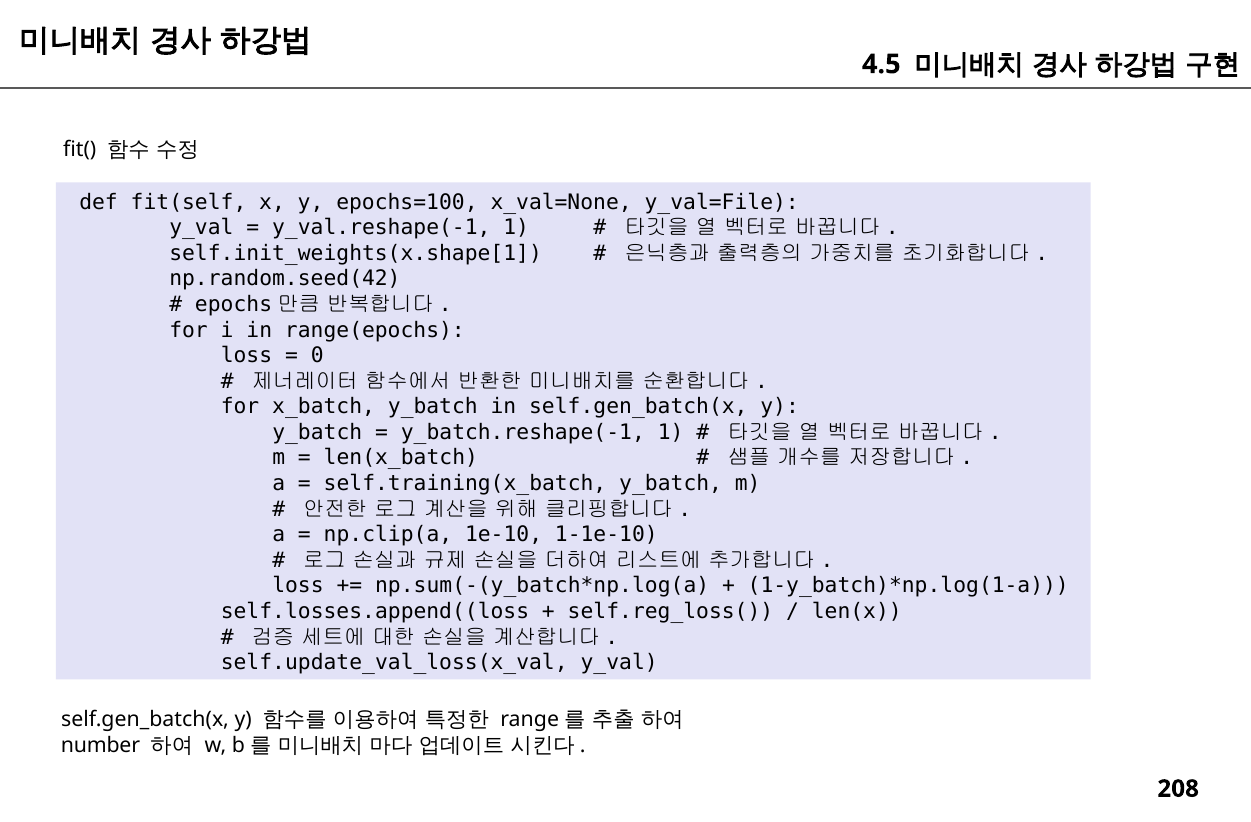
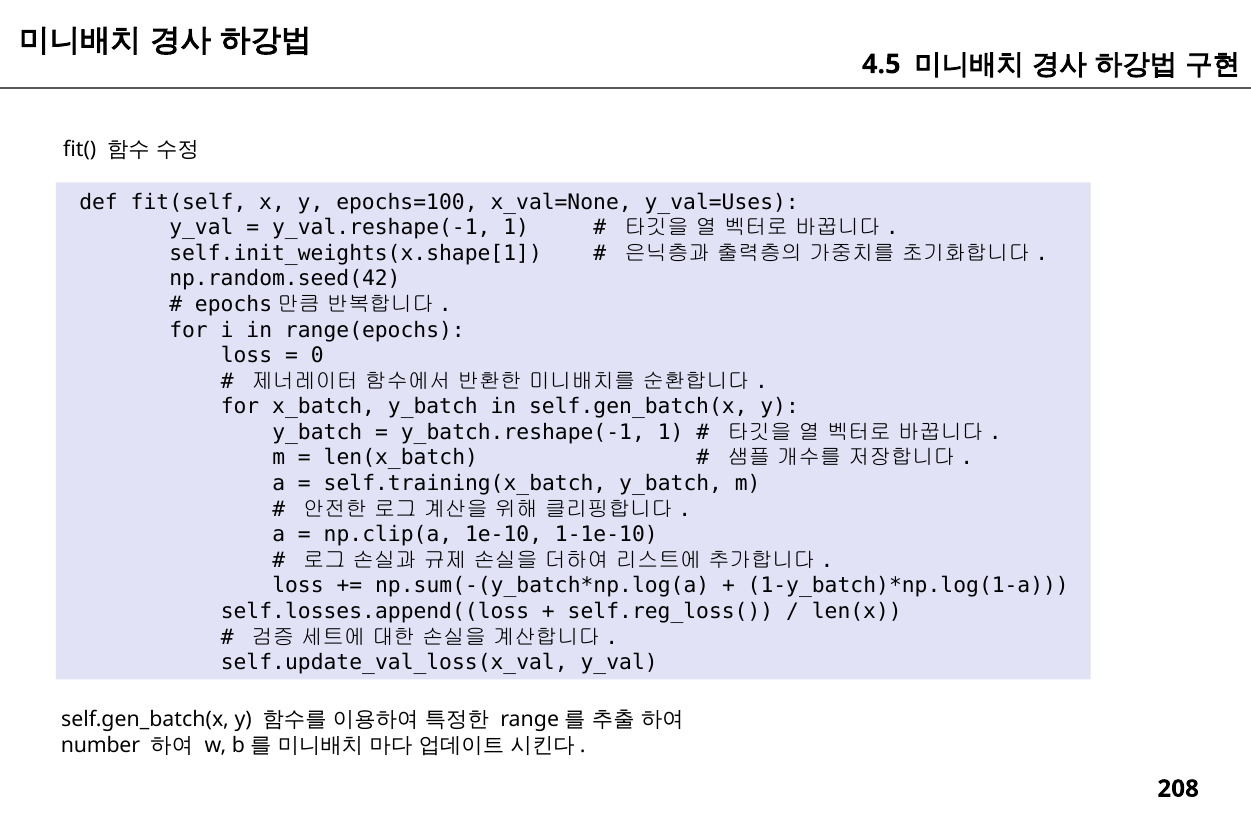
y_val=File: y_val=File -> y_val=Uses
